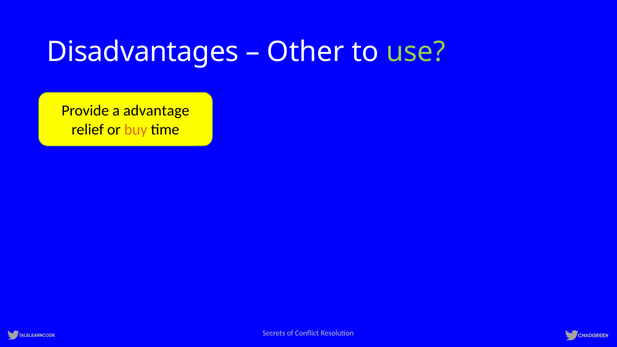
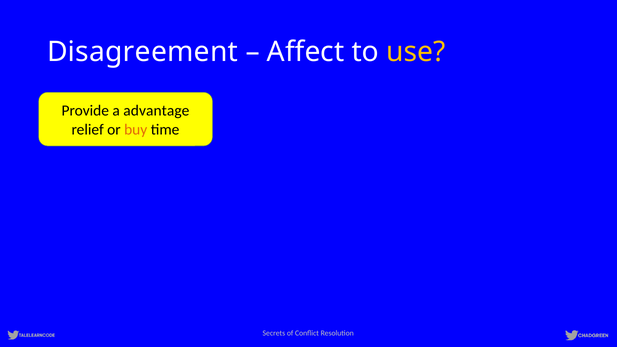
Disadvantages: Disadvantages -> Disagreement
Other: Other -> Affect
use colour: light green -> yellow
